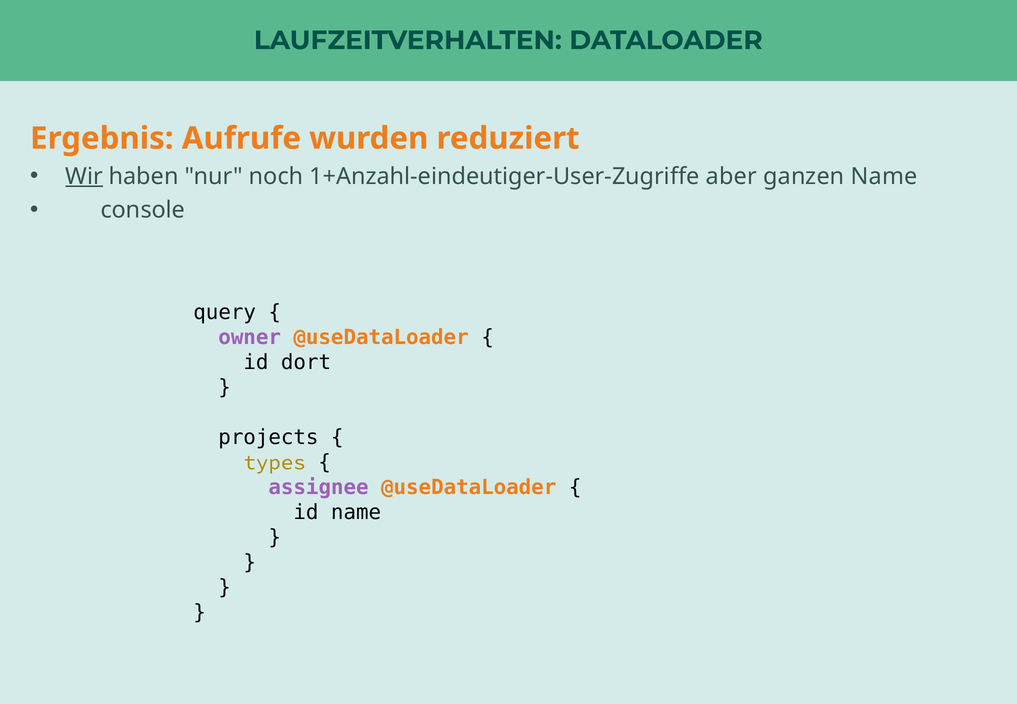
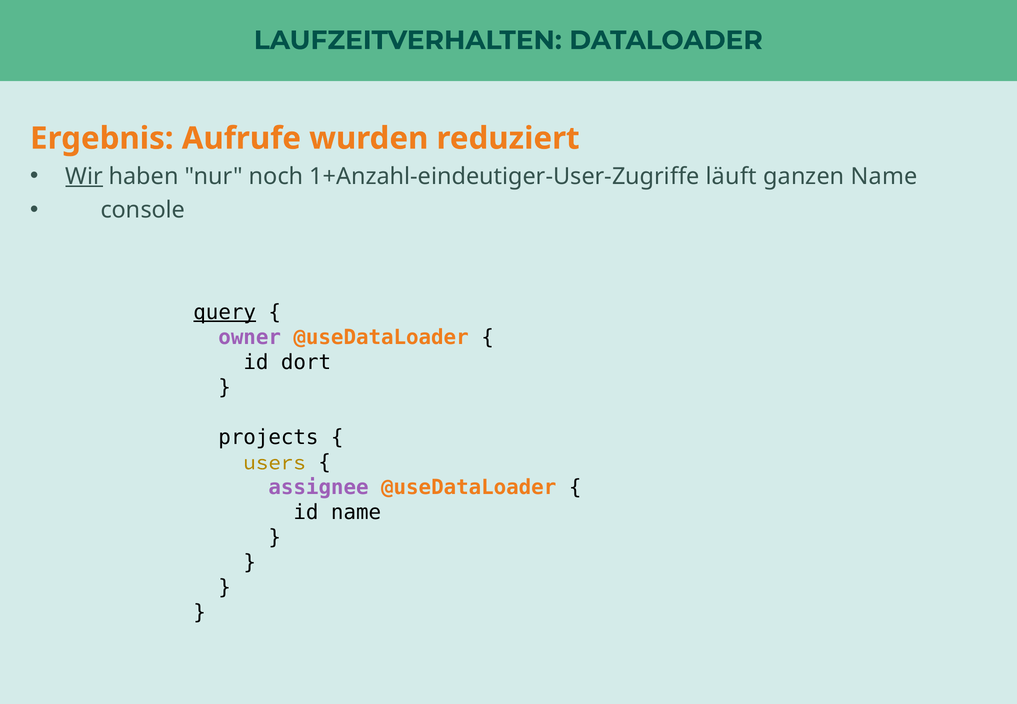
aber: aber -> läuft
query underline: none -> present
types: types -> users
